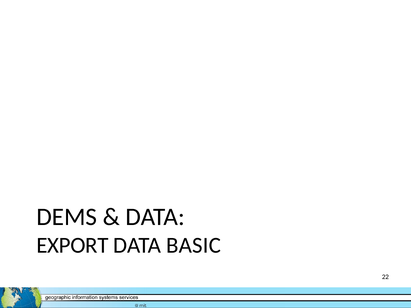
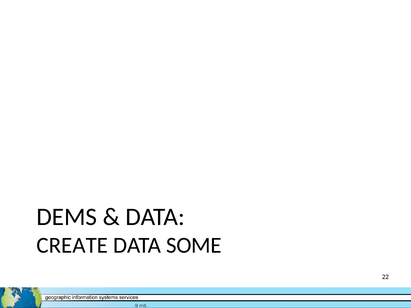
EXPORT: EXPORT -> CREATE
BASIC: BASIC -> SOME
